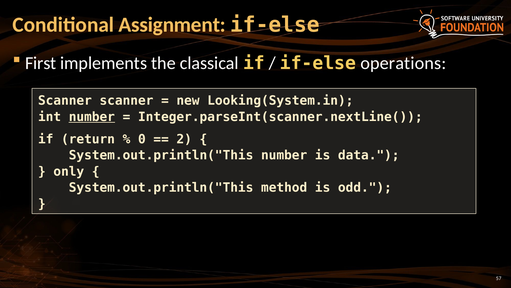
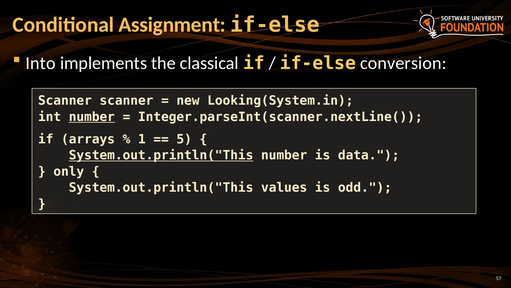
First: First -> Into
operations: operations -> conversion
return: return -> arrays
0: 0 -> 1
2: 2 -> 5
System.out.println("This at (161, 155) underline: none -> present
method: method -> values
